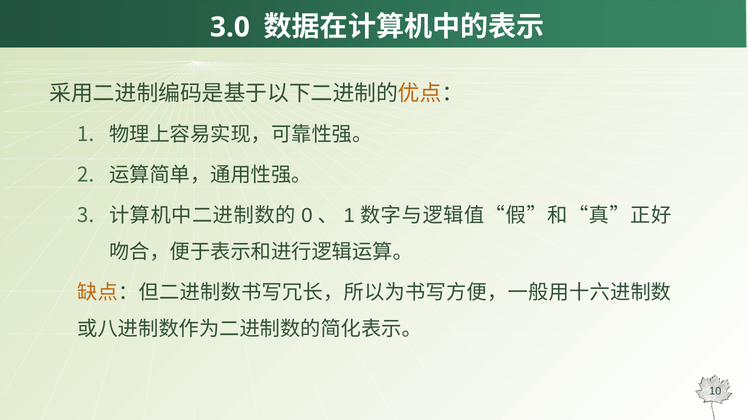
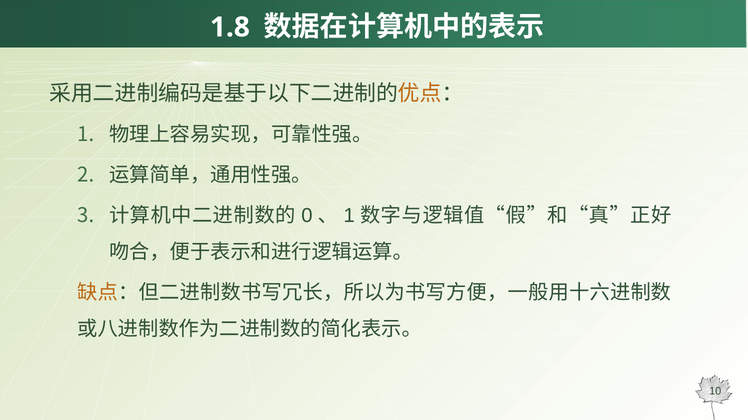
3.0: 3.0 -> 1.8
